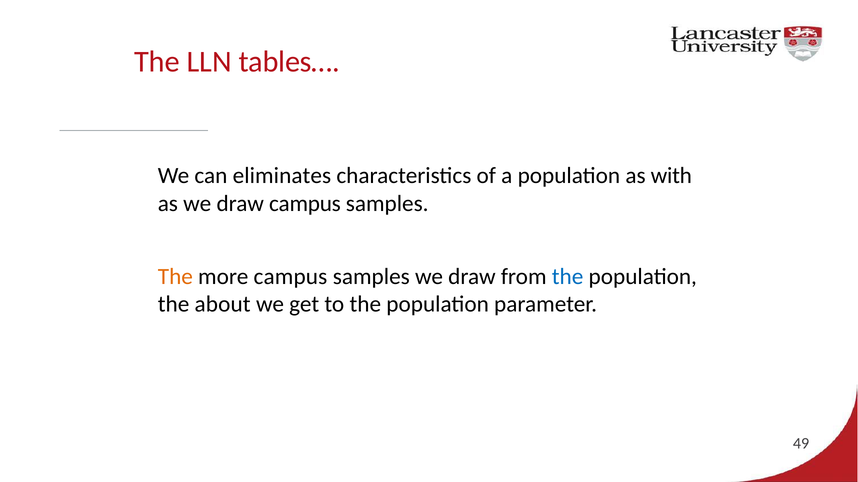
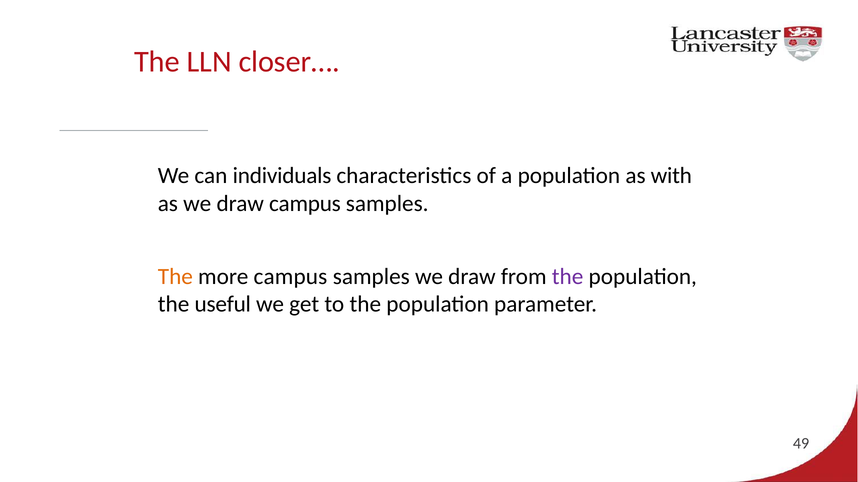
tables…: tables… -> closer…
eliminates: eliminates -> individuals
the at (568, 277) colour: blue -> purple
about: about -> useful
